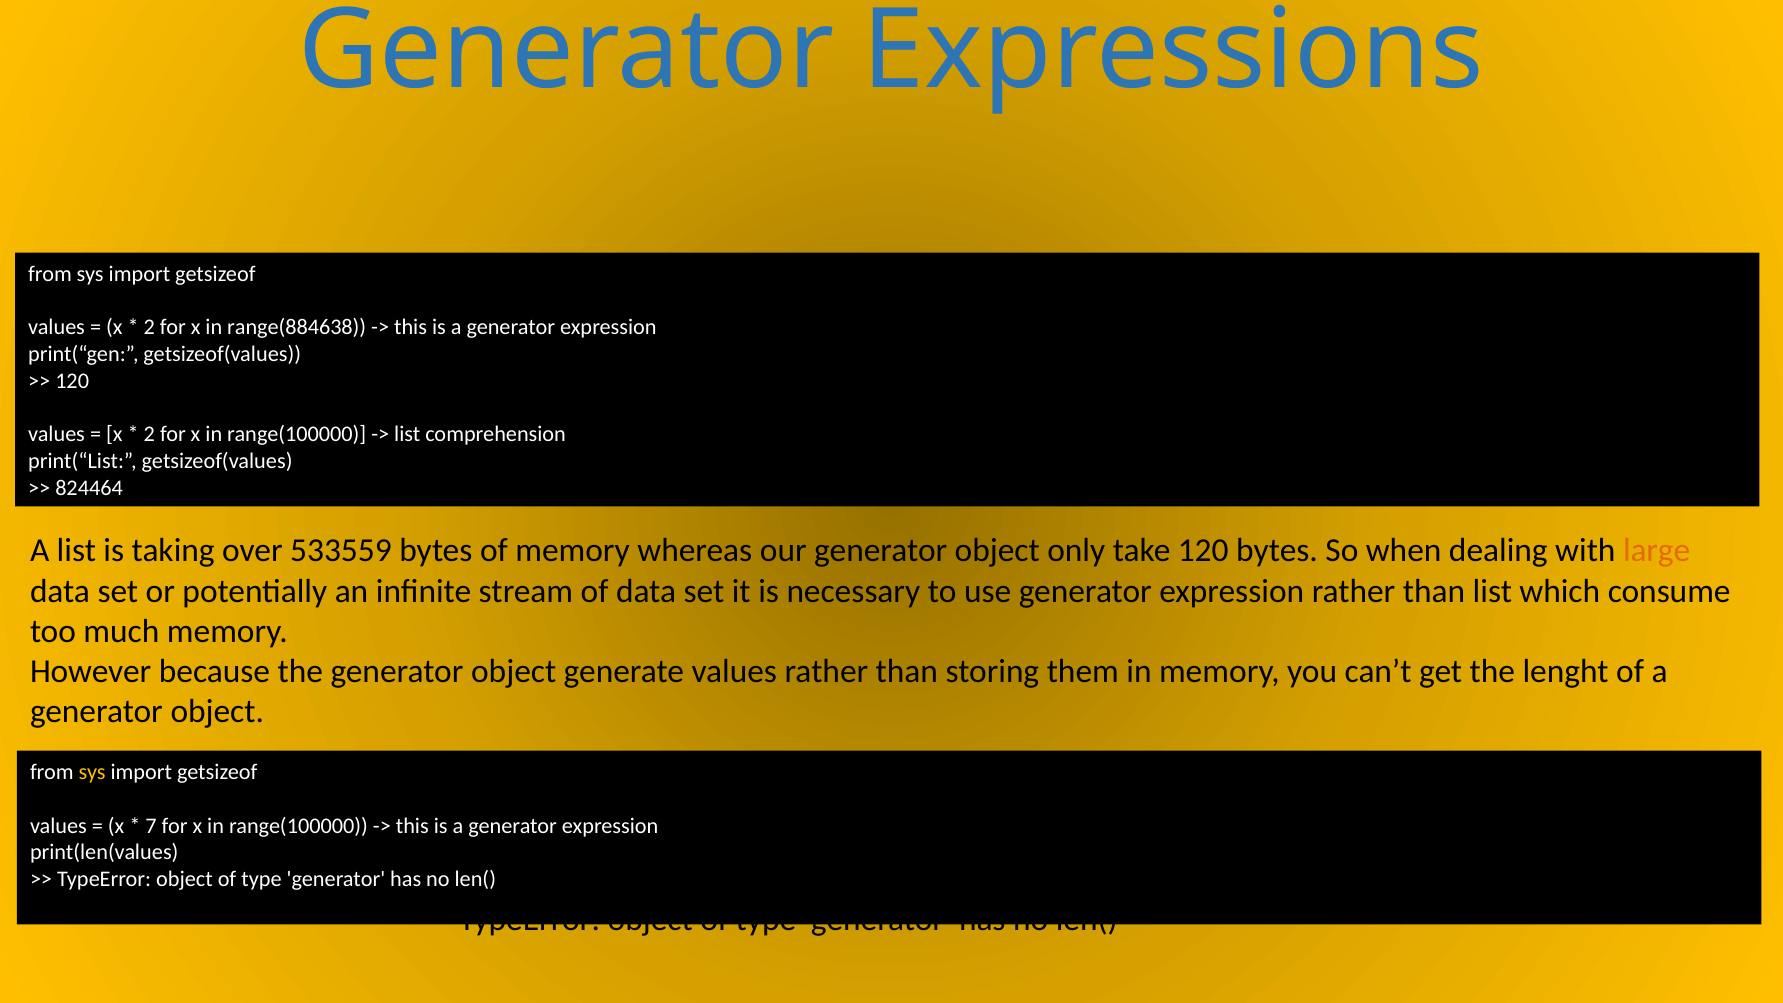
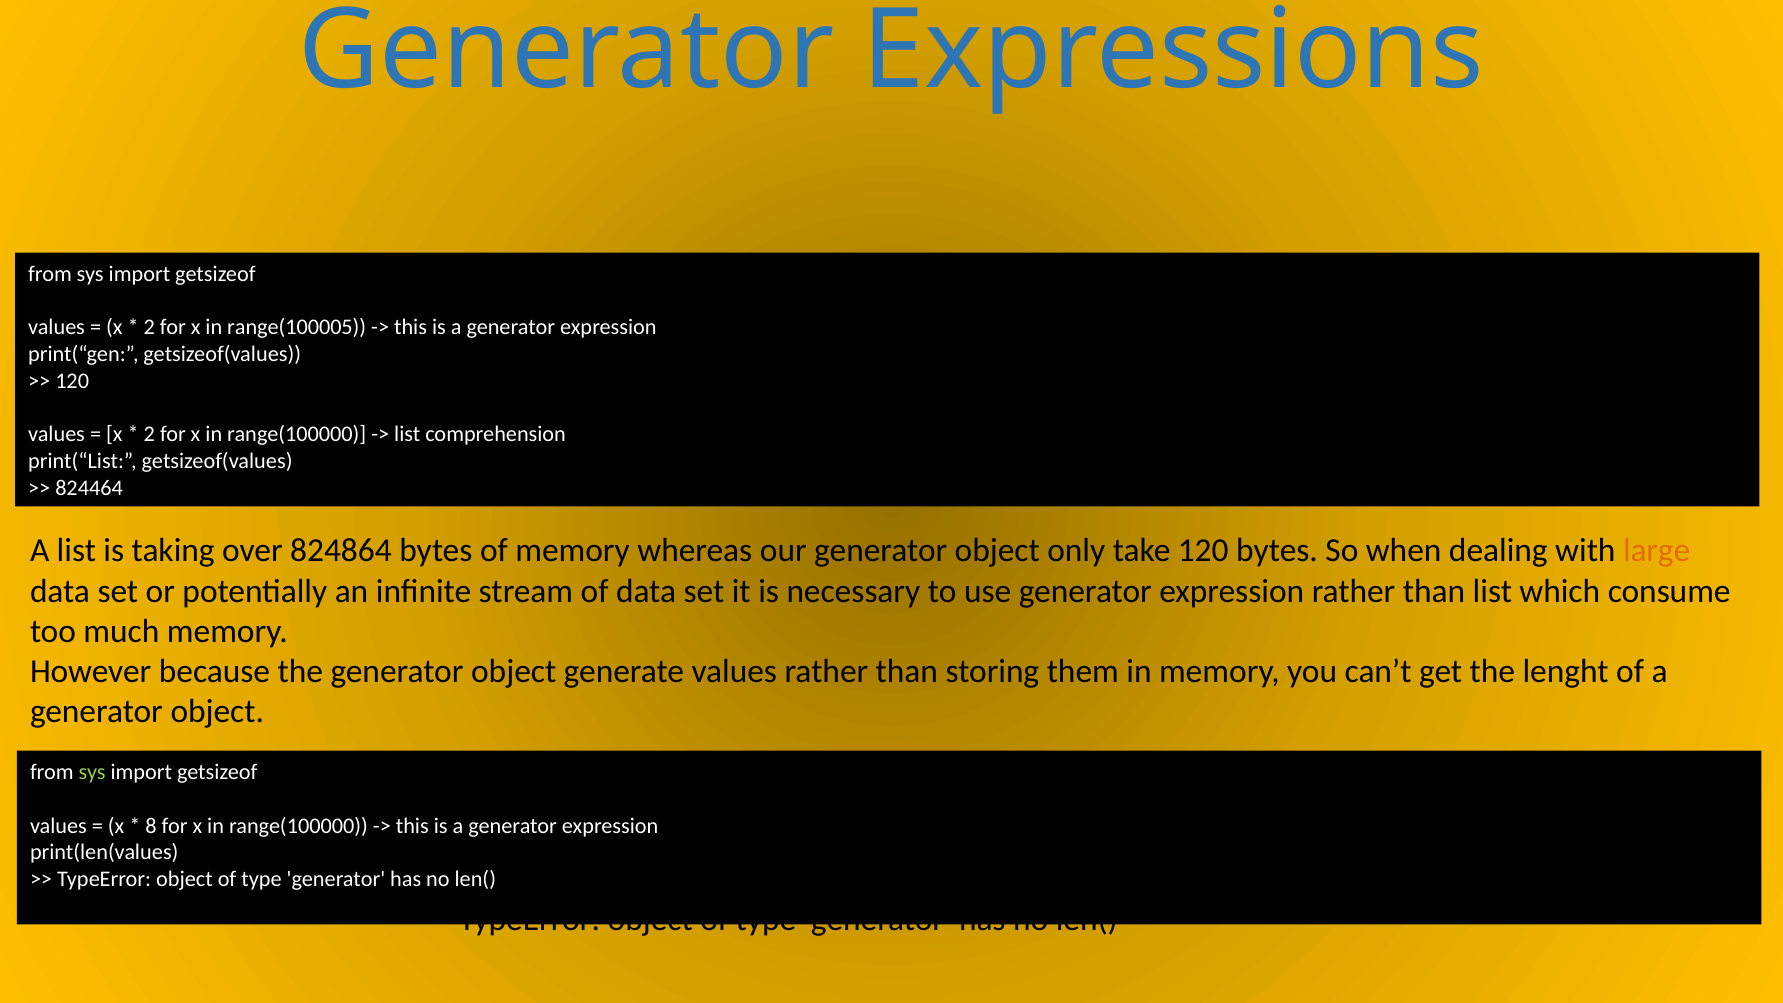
range(884638: range(884638 -> range(100005
533559: 533559 -> 824864
sys at (92, 772) colour: yellow -> light green
7: 7 -> 8
